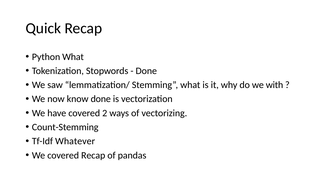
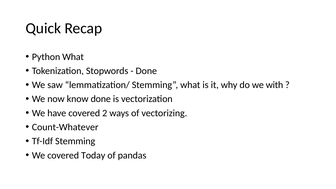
Count-Stemming: Count-Stemming -> Count-Whatever
Tf-Idf Whatever: Whatever -> Stemming
covered Recap: Recap -> Today
